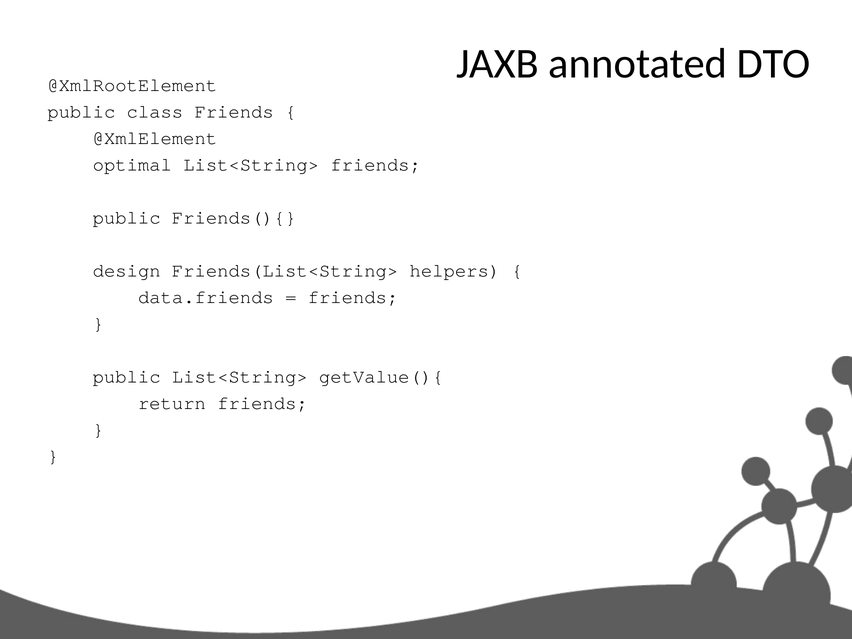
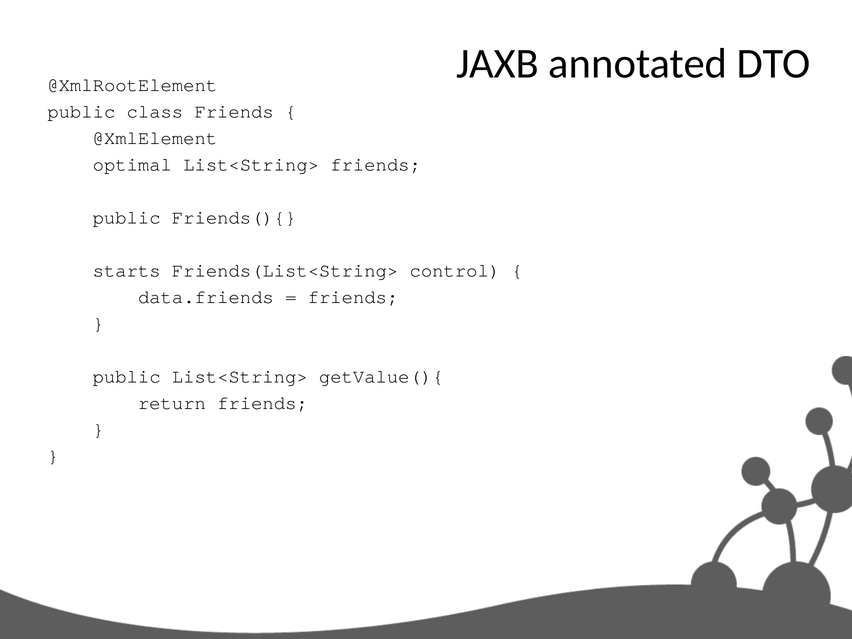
design: design -> starts
helpers: helpers -> control
